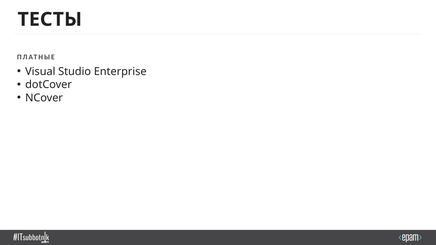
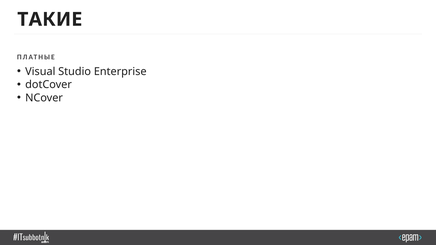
ТЕСТЫ: ТЕСТЫ -> ТАКИЕ
